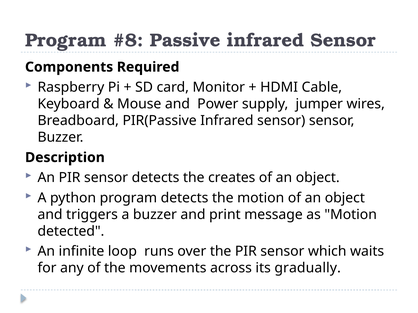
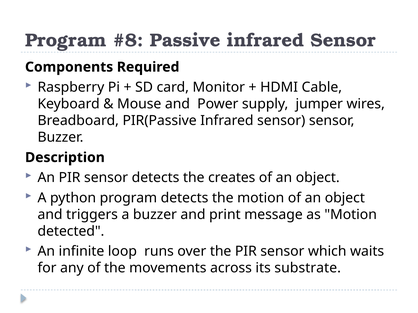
gradually: gradually -> substrate
